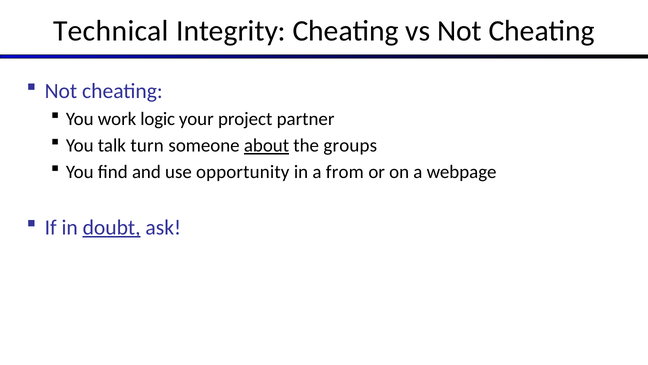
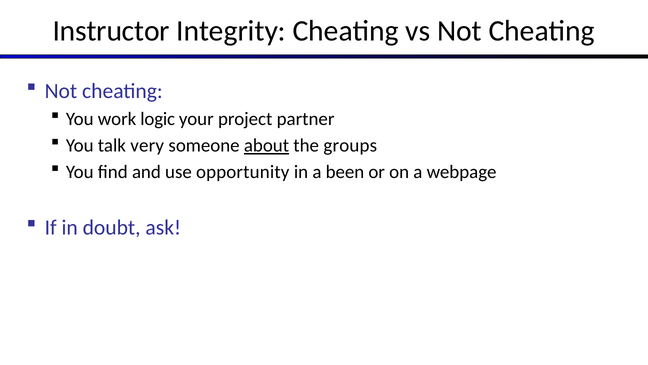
Technical: Technical -> Instructor
turn: turn -> very
from: from -> been
doubt underline: present -> none
